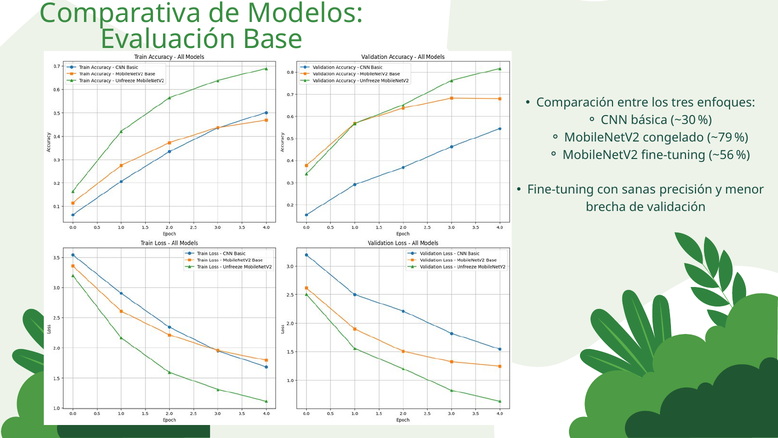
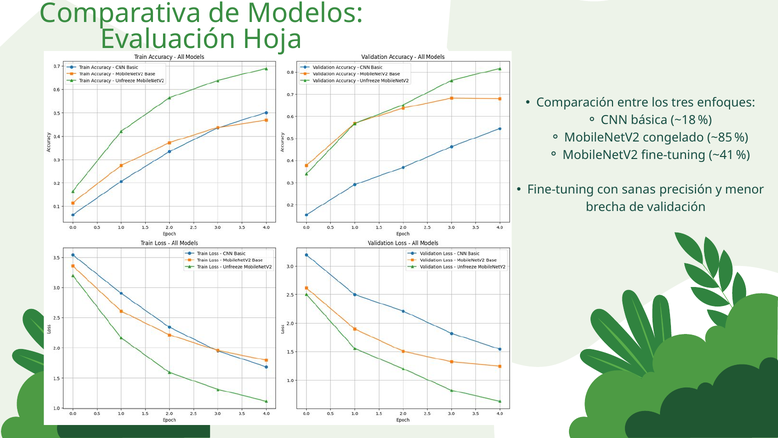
Base: Base -> Hoja
~30: ~30 -> ~18
~79: ~79 -> ~85
~56: ~56 -> ~41
